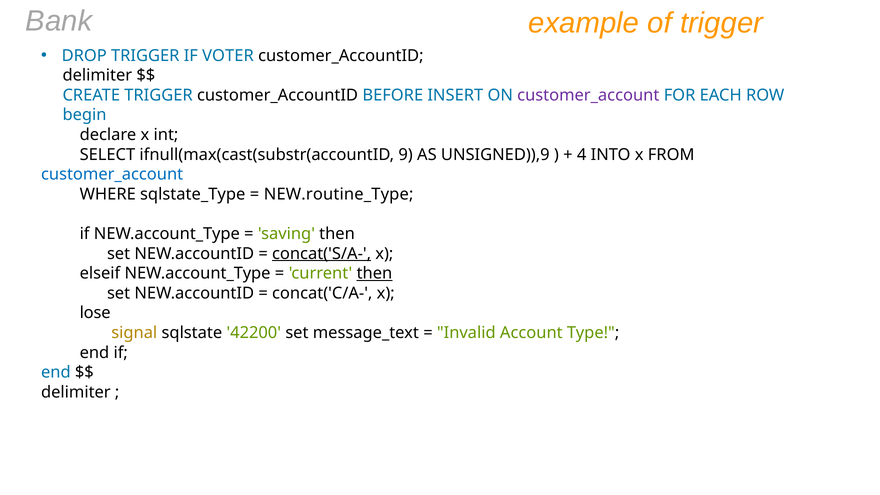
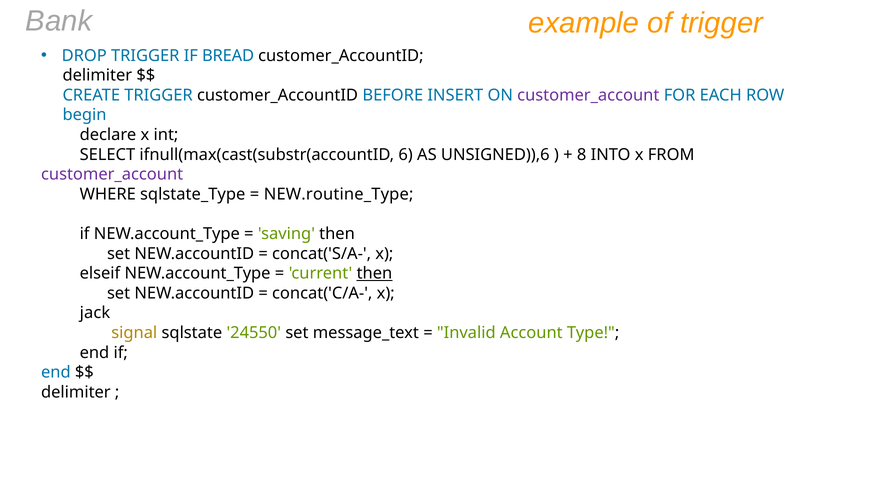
VOTER: VOTER -> BREAD
9: 9 -> 6
UNSIGNED)),9: UNSIGNED)),9 -> UNSIGNED)),6
4: 4 -> 8
customer_account at (112, 174) colour: blue -> purple
concat('S/A- underline: present -> none
lose: lose -> jack
42200: 42200 -> 24550
